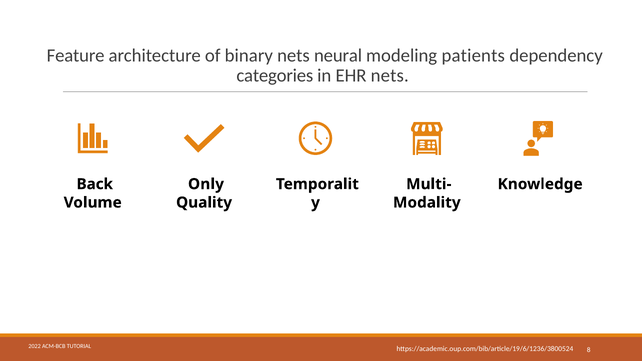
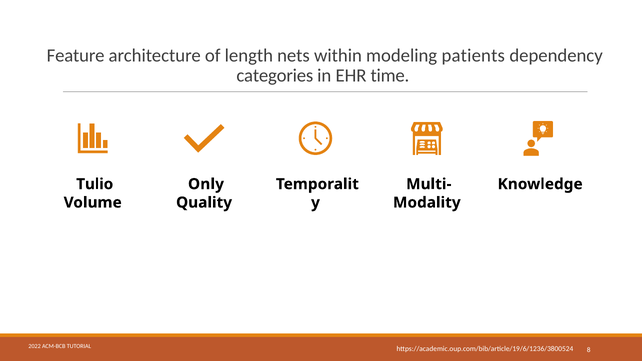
binary: binary -> length
neural: neural -> within
EHR nets: nets -> time
Back: Back -> Tulio
